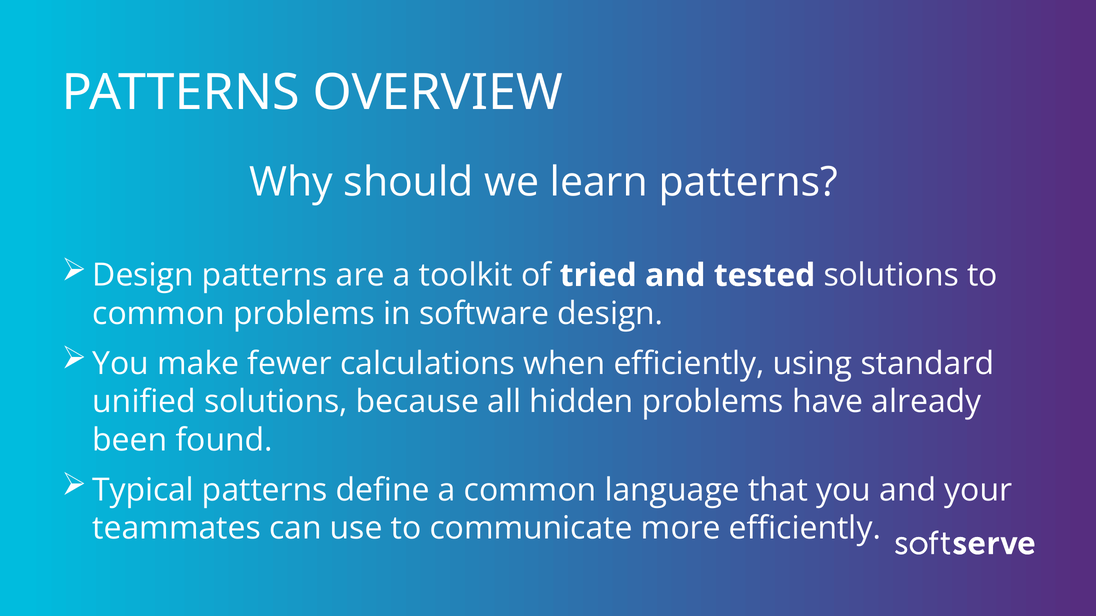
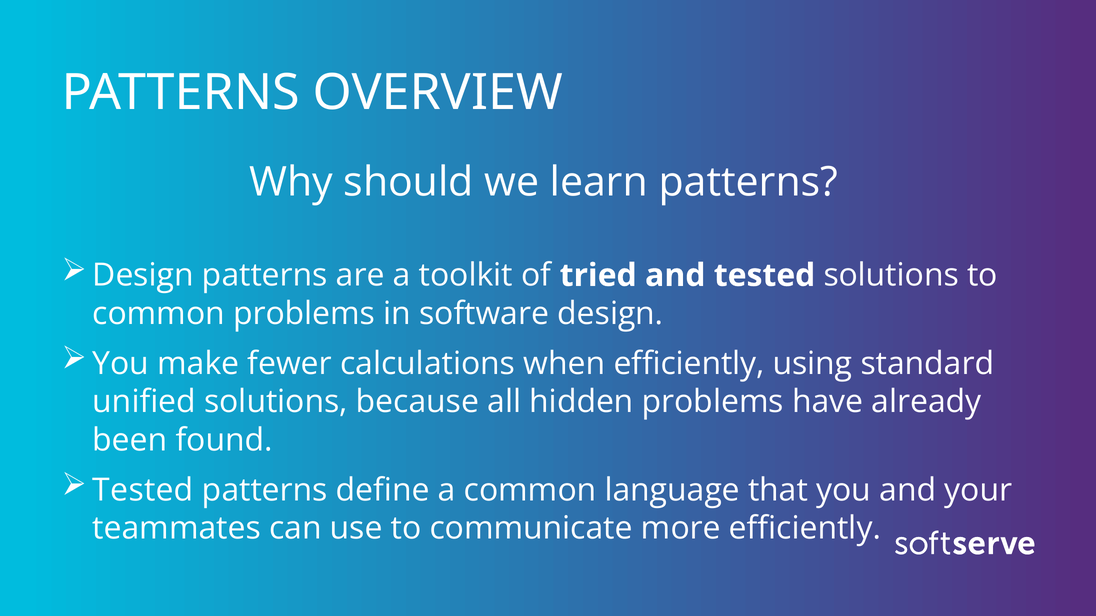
Typical at (143, 490): Typical -> Tested
